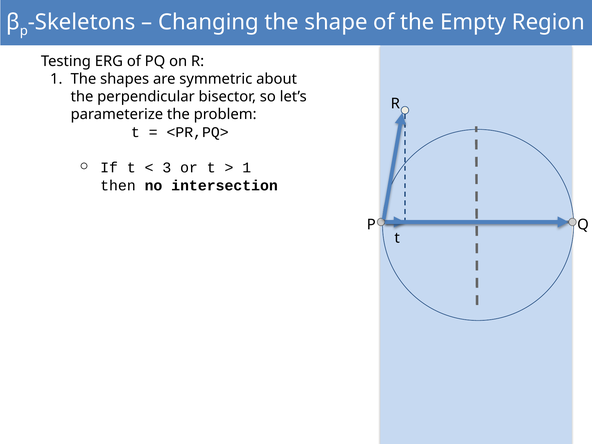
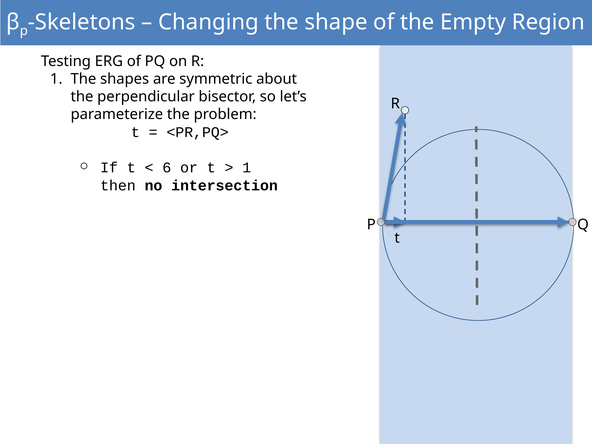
3: 3 -> 6
